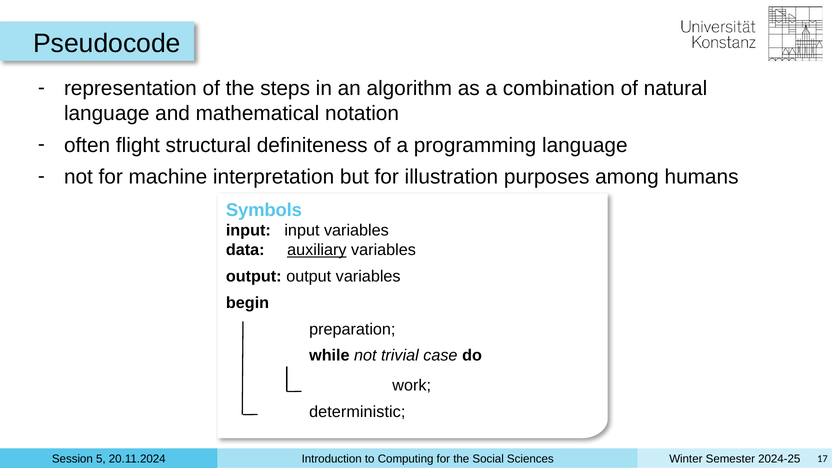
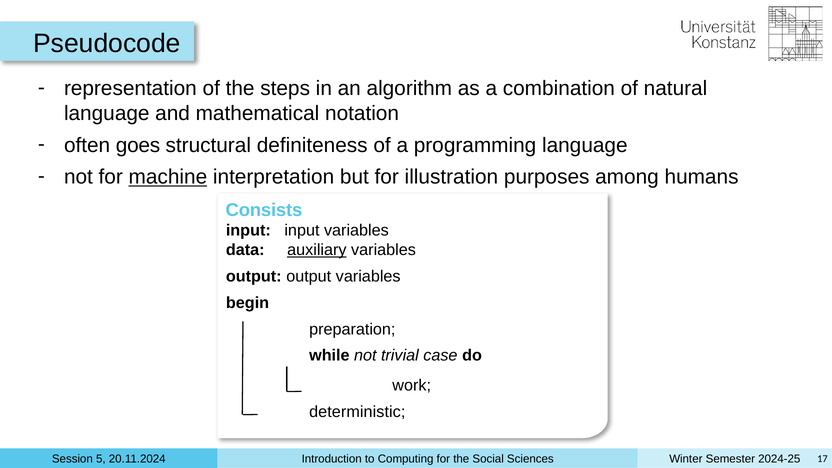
flight: flight -> goes
machine underline: none -> present
Symbols: Symbols -> Consists
